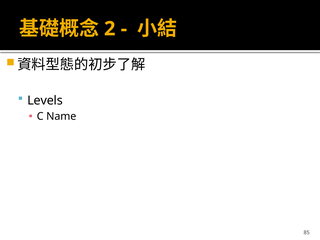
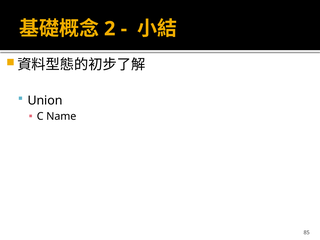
Levels: Levels -> Union
